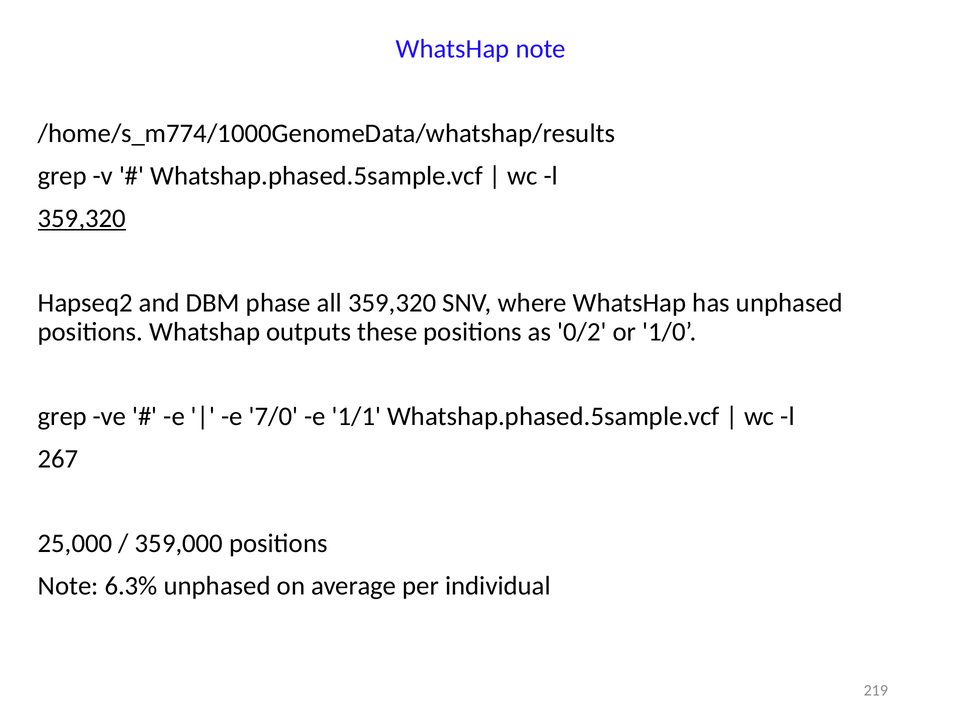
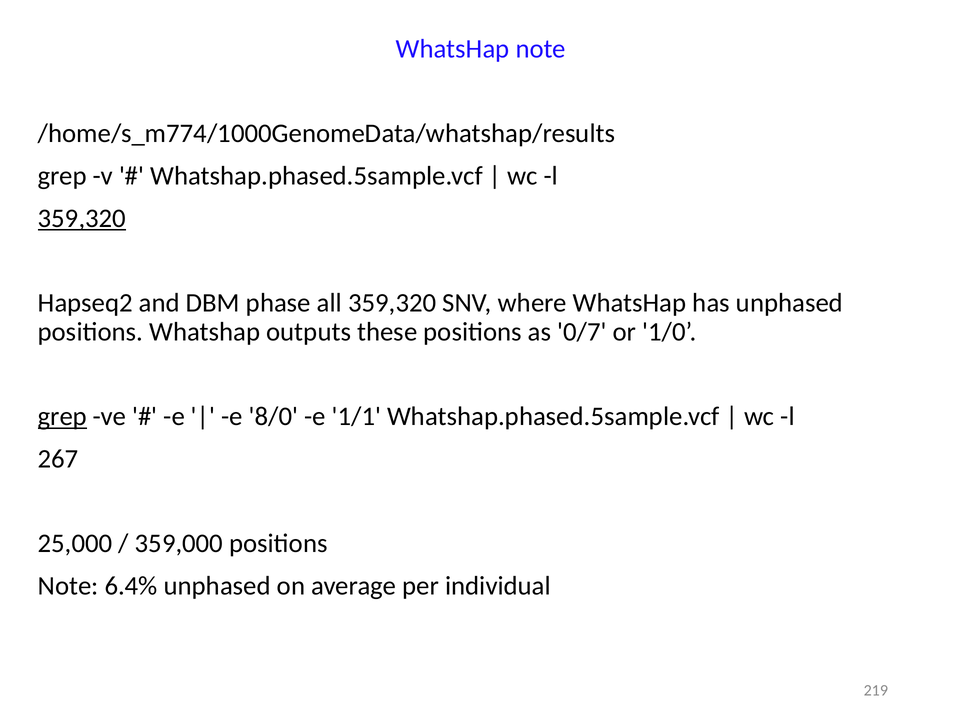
0/2: 0/2 -> 0/7
grep at (62, 417) underline: none -> present
7/0: 7/0 -> 8/0
6.3%: 6.3% -> 6.4%
